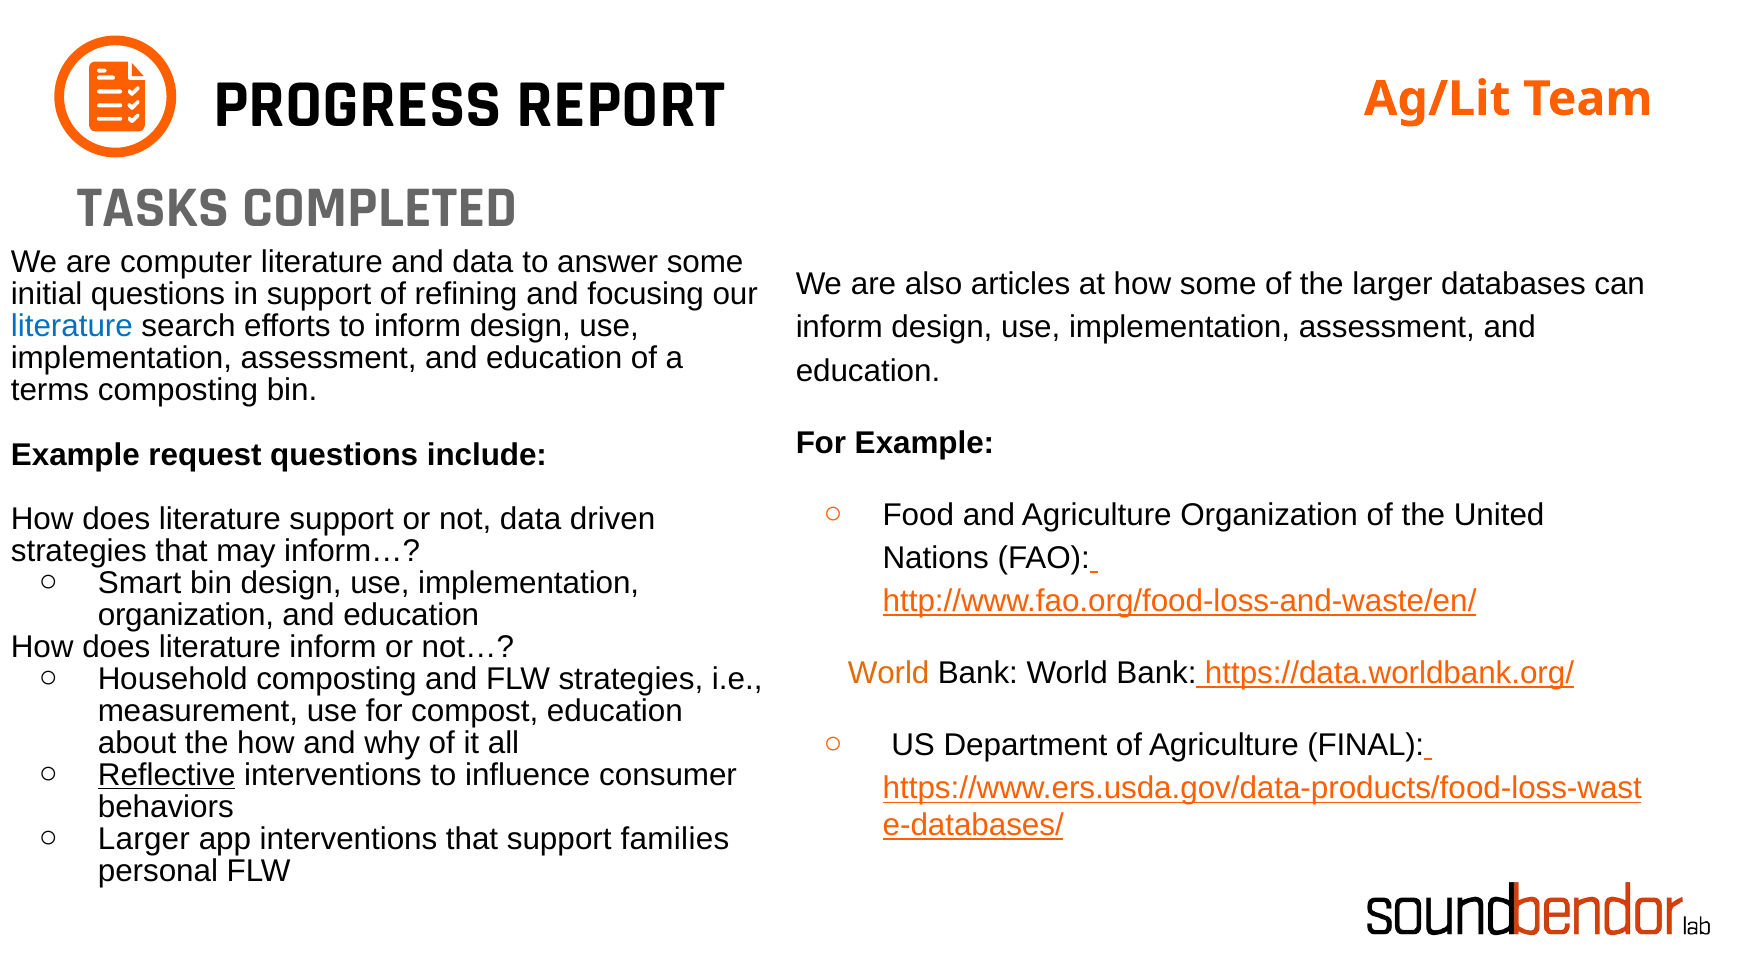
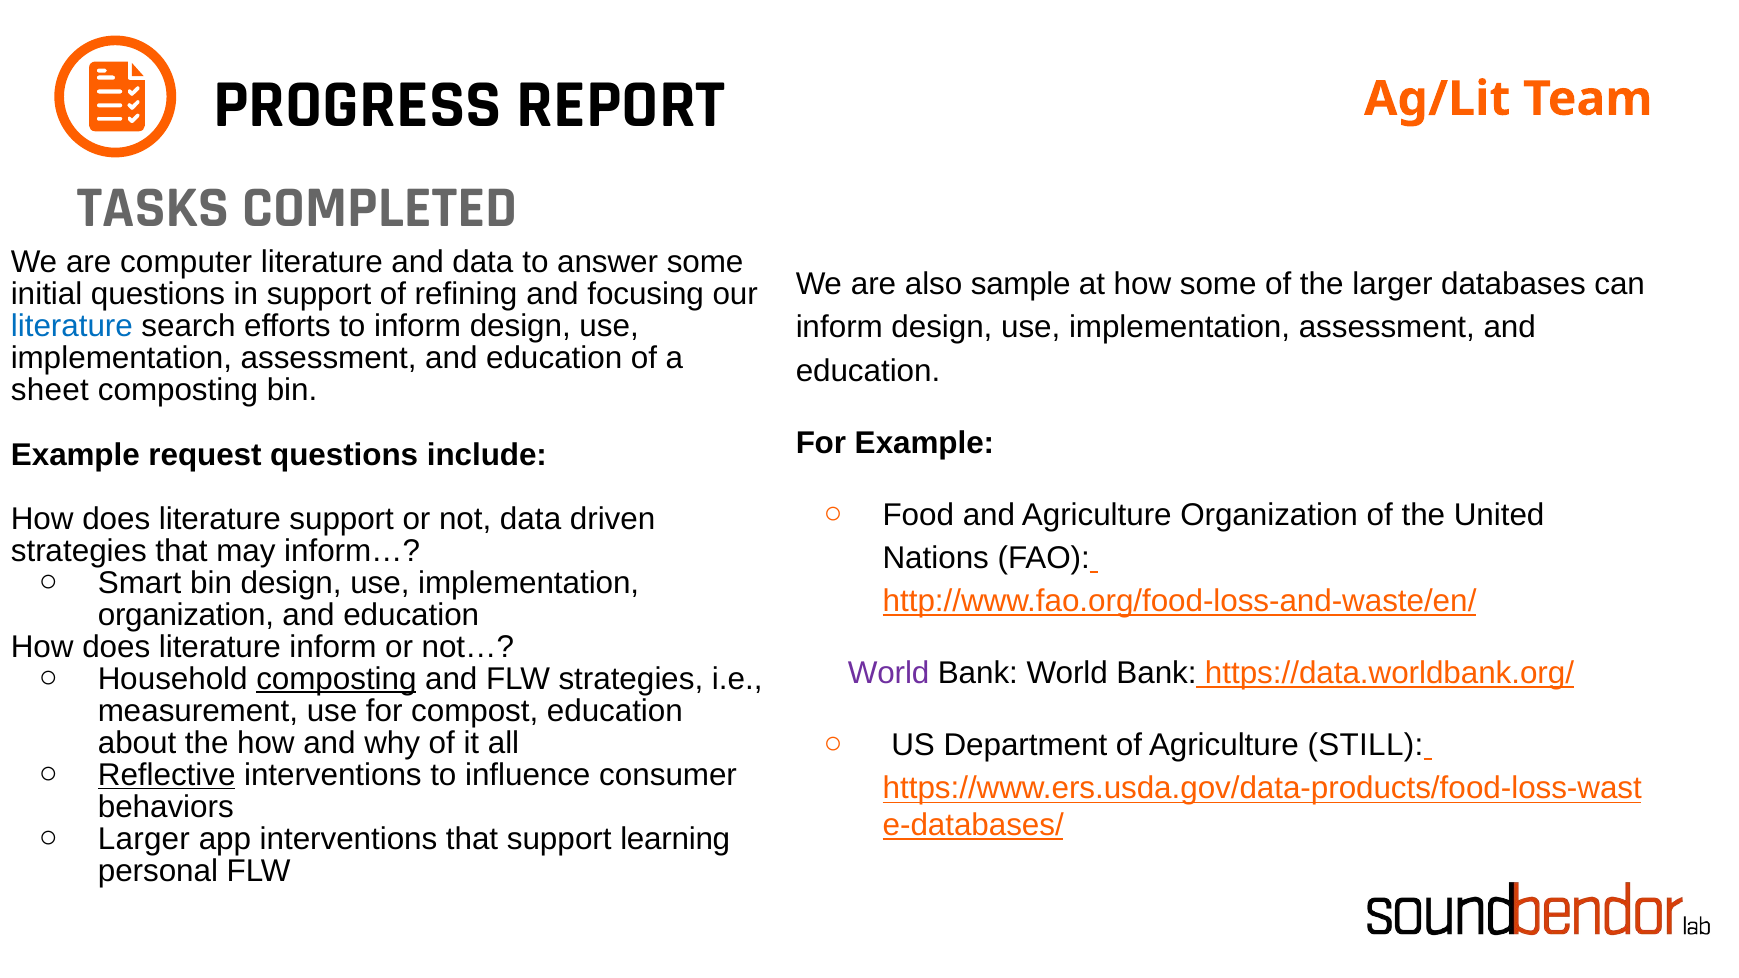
articles: articles -> sample
terms: terms -> sheet
World at (889, 673) colour: orange -> purple
composting at (336, 679) underline: none -> present
FINAL: FINAL -> STILL
families: families -> learning
